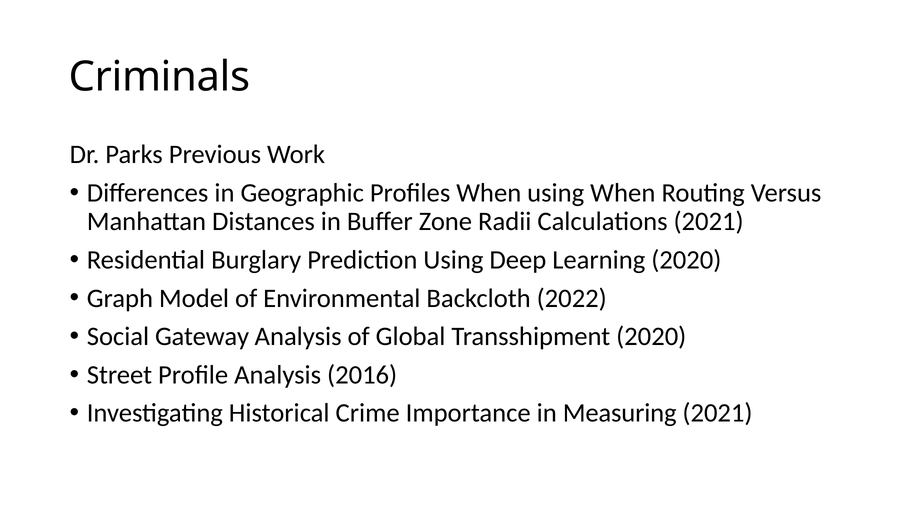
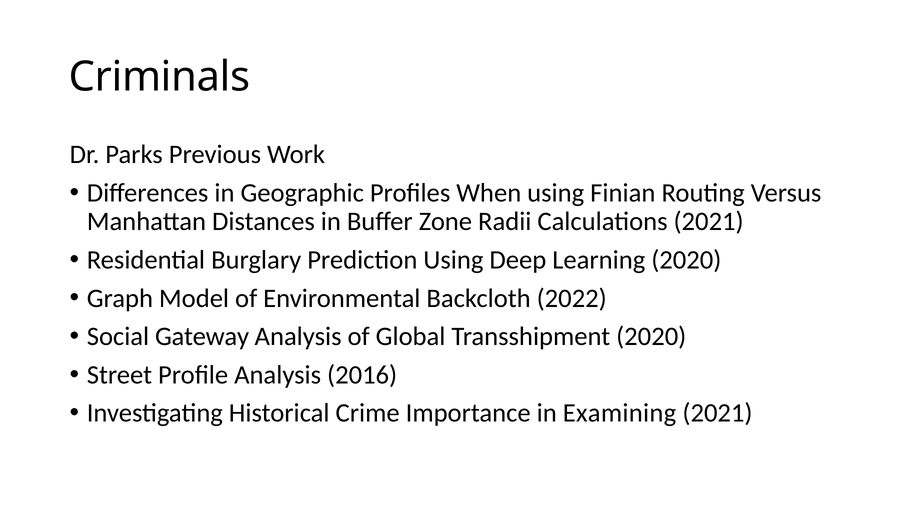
using When: When -> Finian
Measuring: Measuring -> Examining
